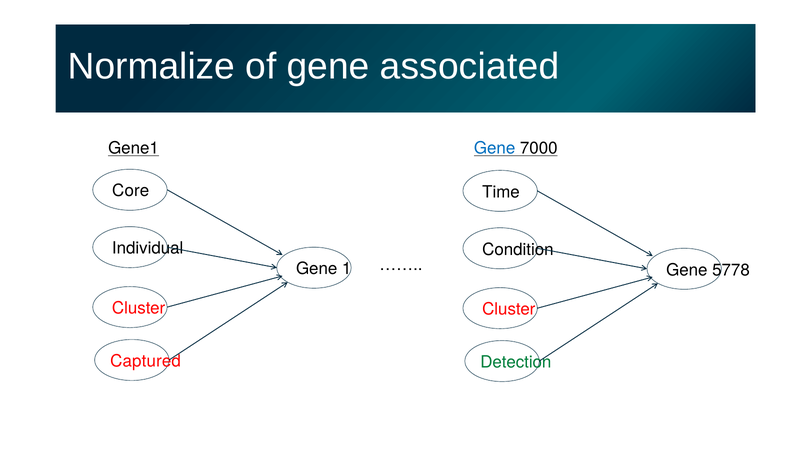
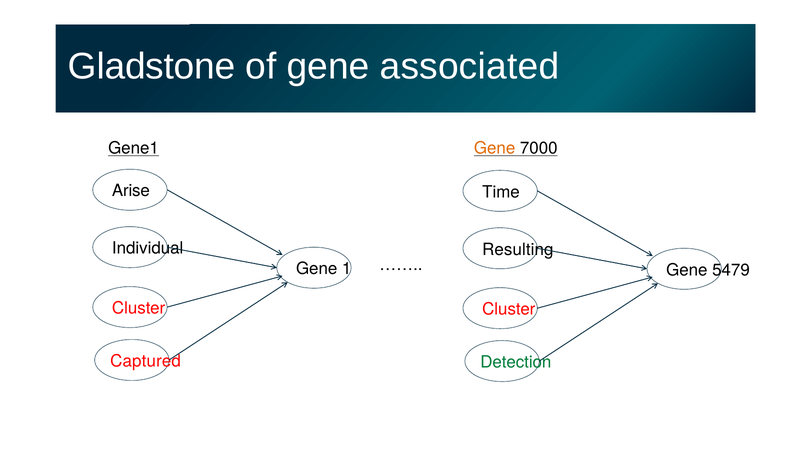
Normalize: Normalize -> Gladstone
Gene at (495, 148) colour: blue -> orange
Core: Core -> Arise
Condition: Condition -> Resulting
5778: 5778 -> 5479
